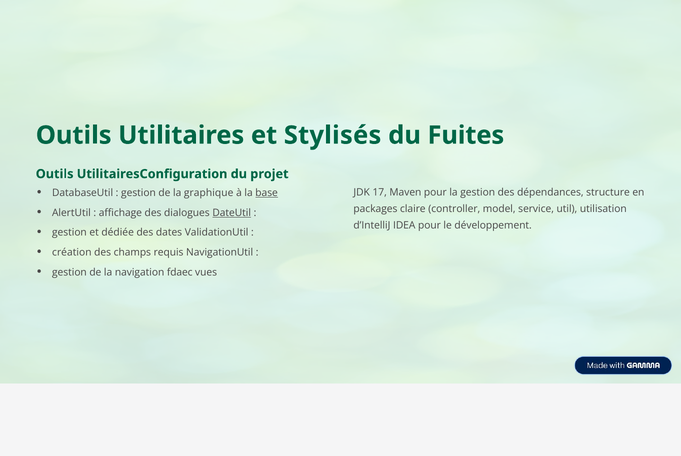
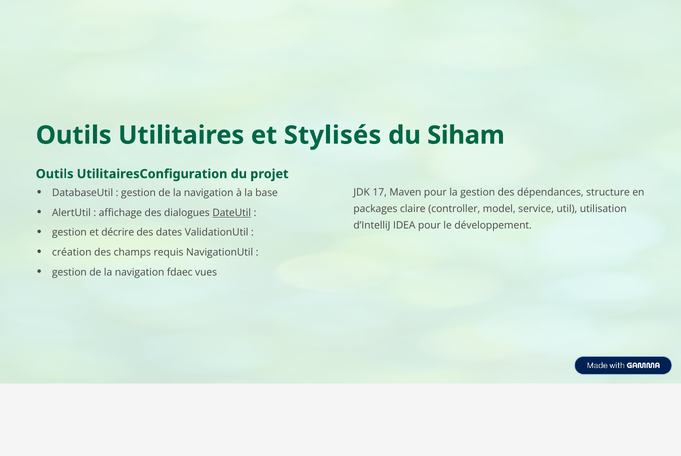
Fuites: Fuites -> Siham
graphique at (209, 193): graphique -> navigation
base underline: present -> none
dédiée: dédiée -> décrire
